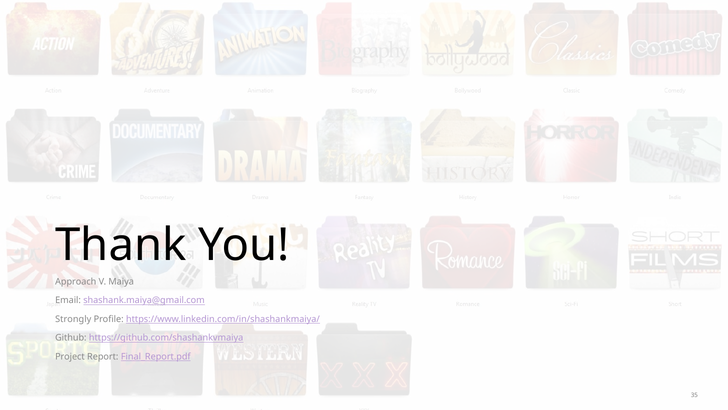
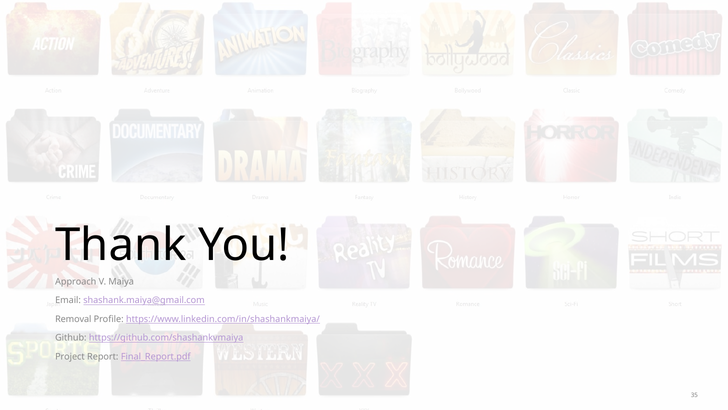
Strongly: Strongly -> Removal
